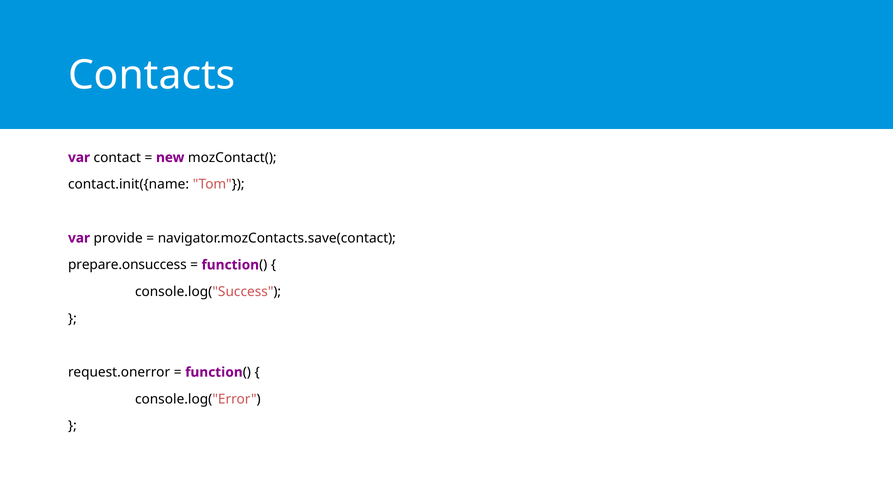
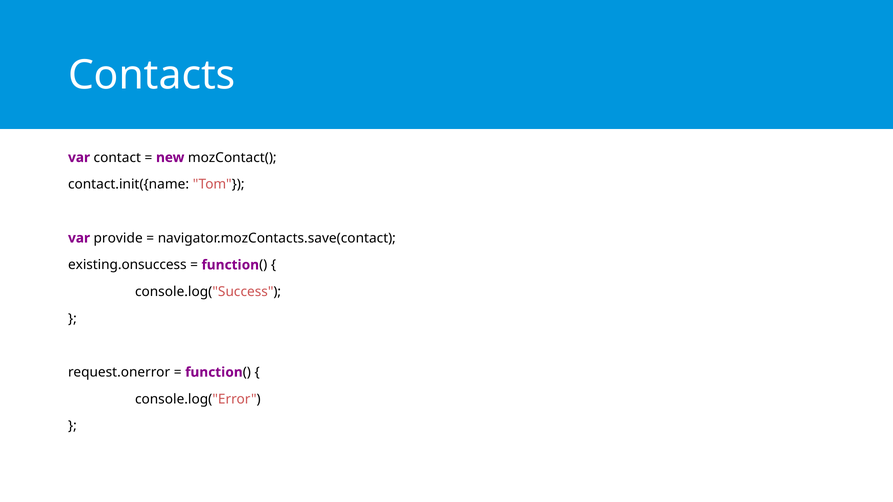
prepare.onsuccess: prepare.onsuccess -> existing.onsuccess
